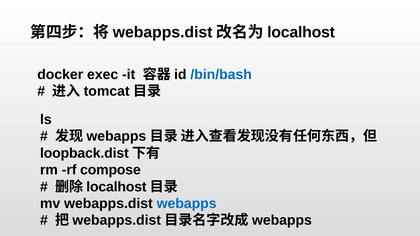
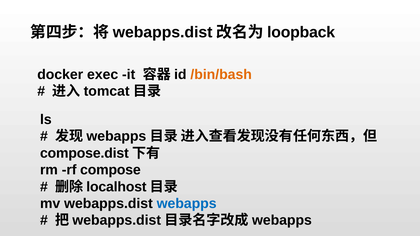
localhost at (301, 32): localhost -> loopback
/bin/bash colour: blue -> orange
loopback.dist: loopback.dist -> compose.dist
